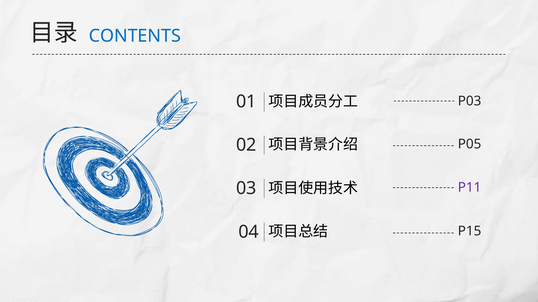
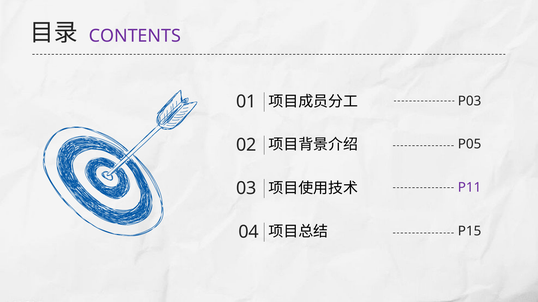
CONTENTS colour: blue -> purple
